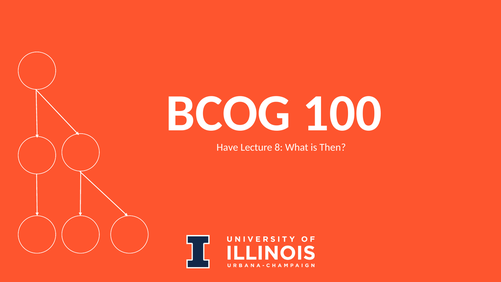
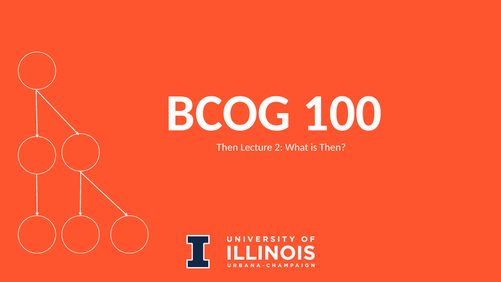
Have at (227, 147): Have -> Then
8: 8 -> 2
